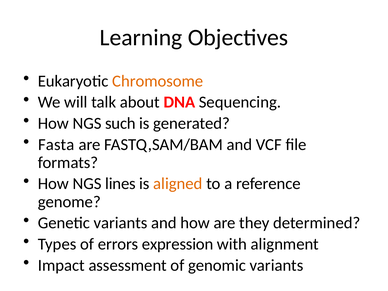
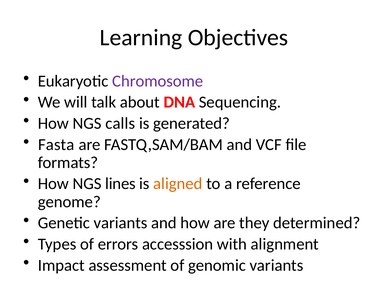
Chromosome colour: orange -> purple
such: such -> calls
expression: expression -> accesssion
